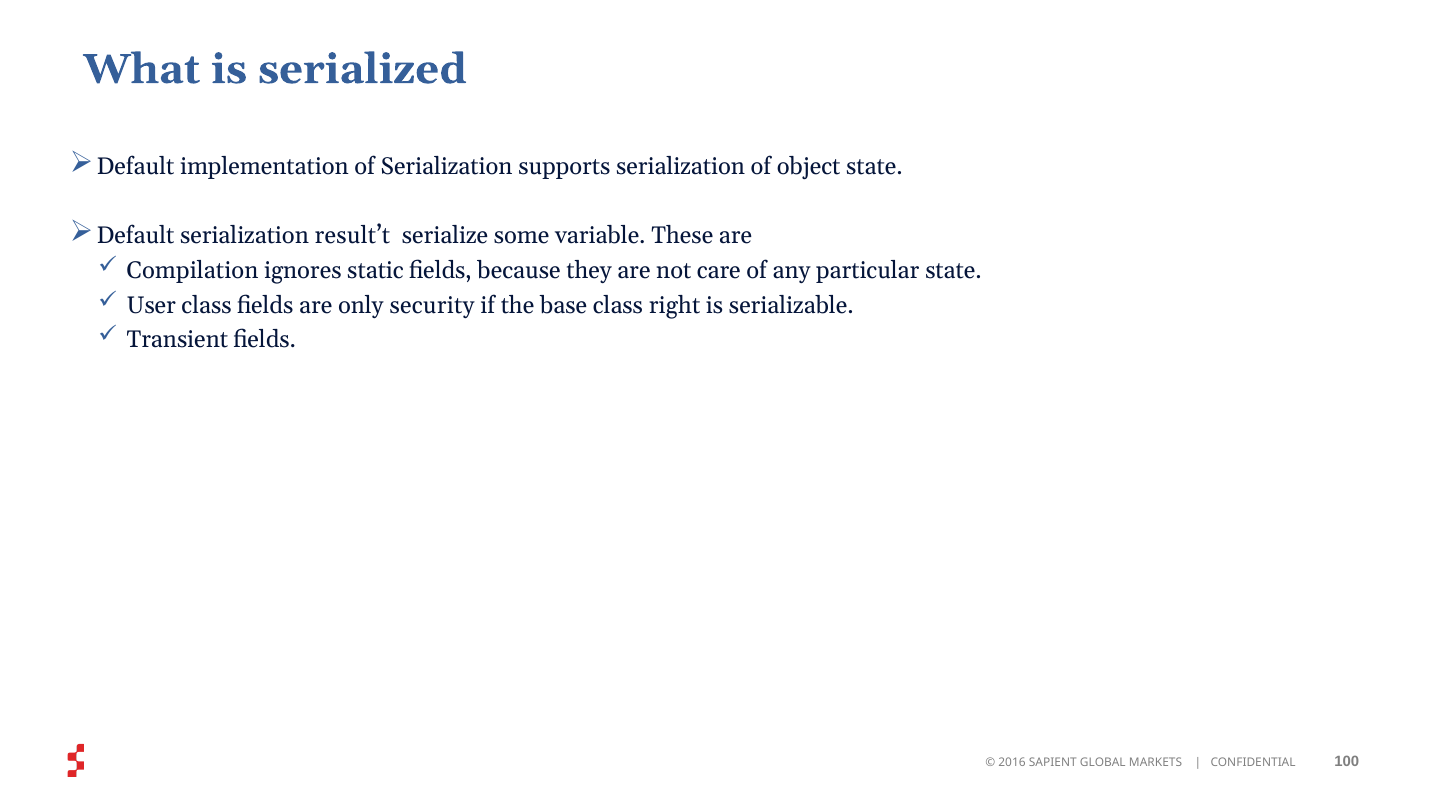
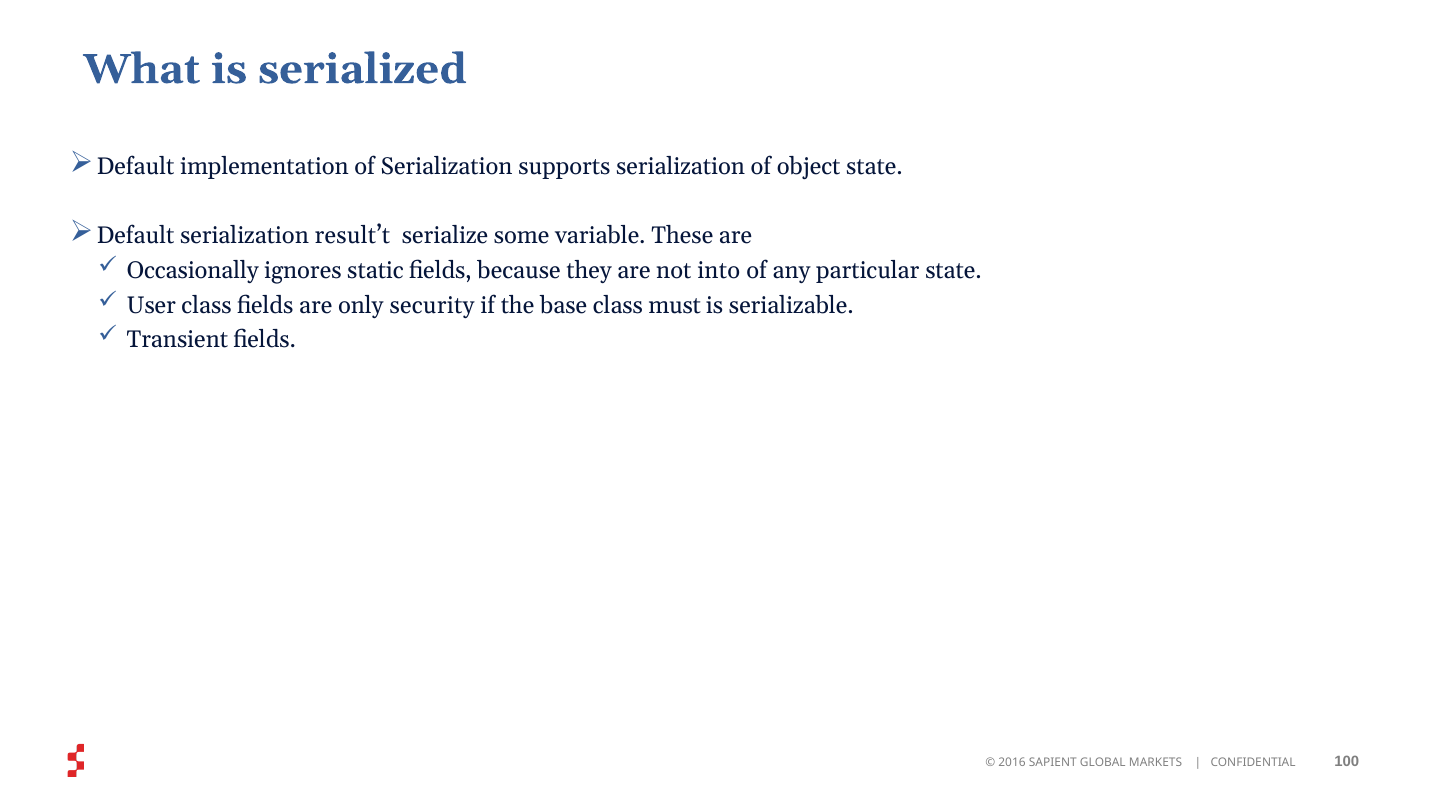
Compilation: Compilation -> Occasionally
care: care -> into
right: right -> must
